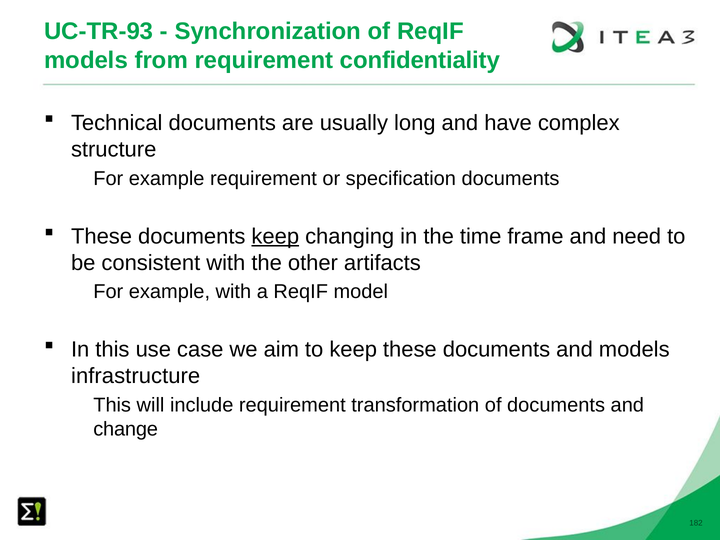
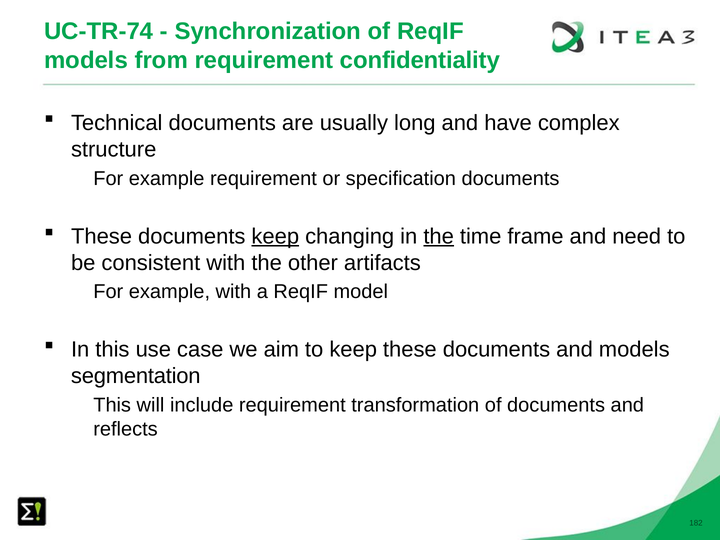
UC-TR-93: UC-TR-93 -> UC-TR-74
the at (439, 236) underline: none -> present
infrastructure: infrastructure -> segmentation
change: change -> reflects
